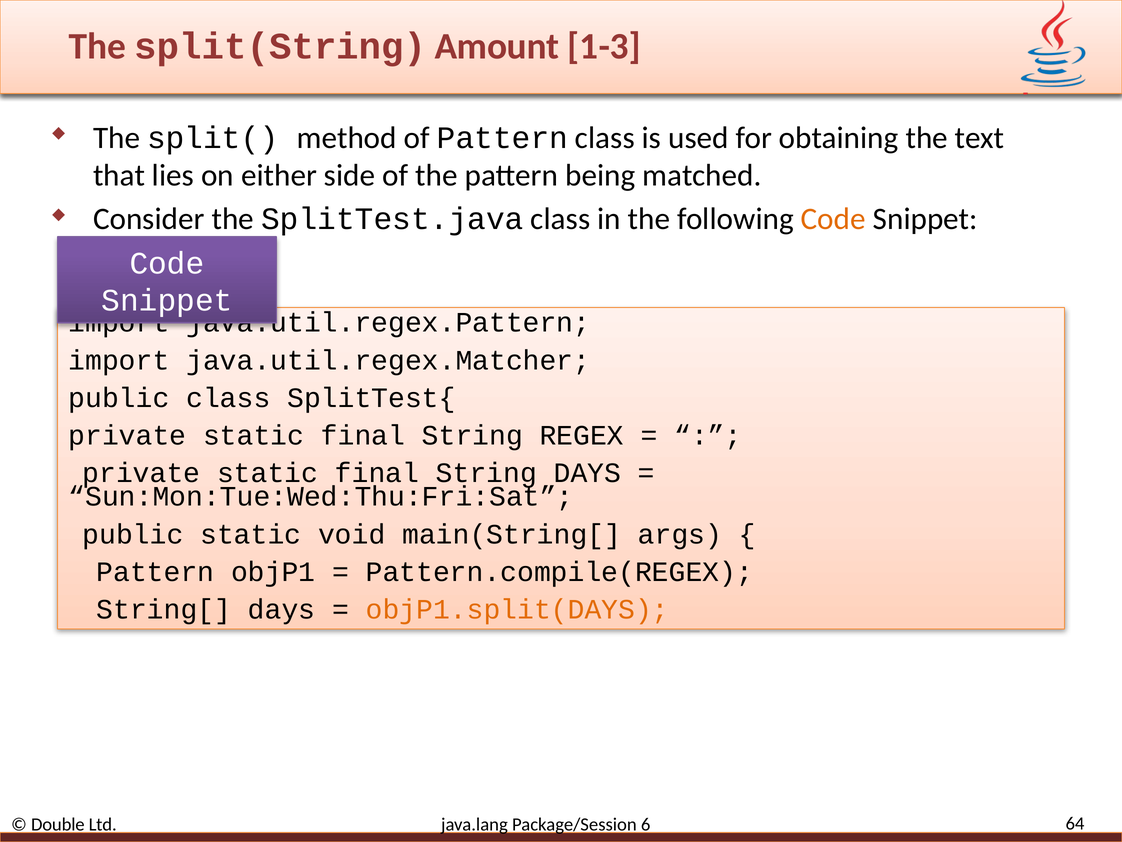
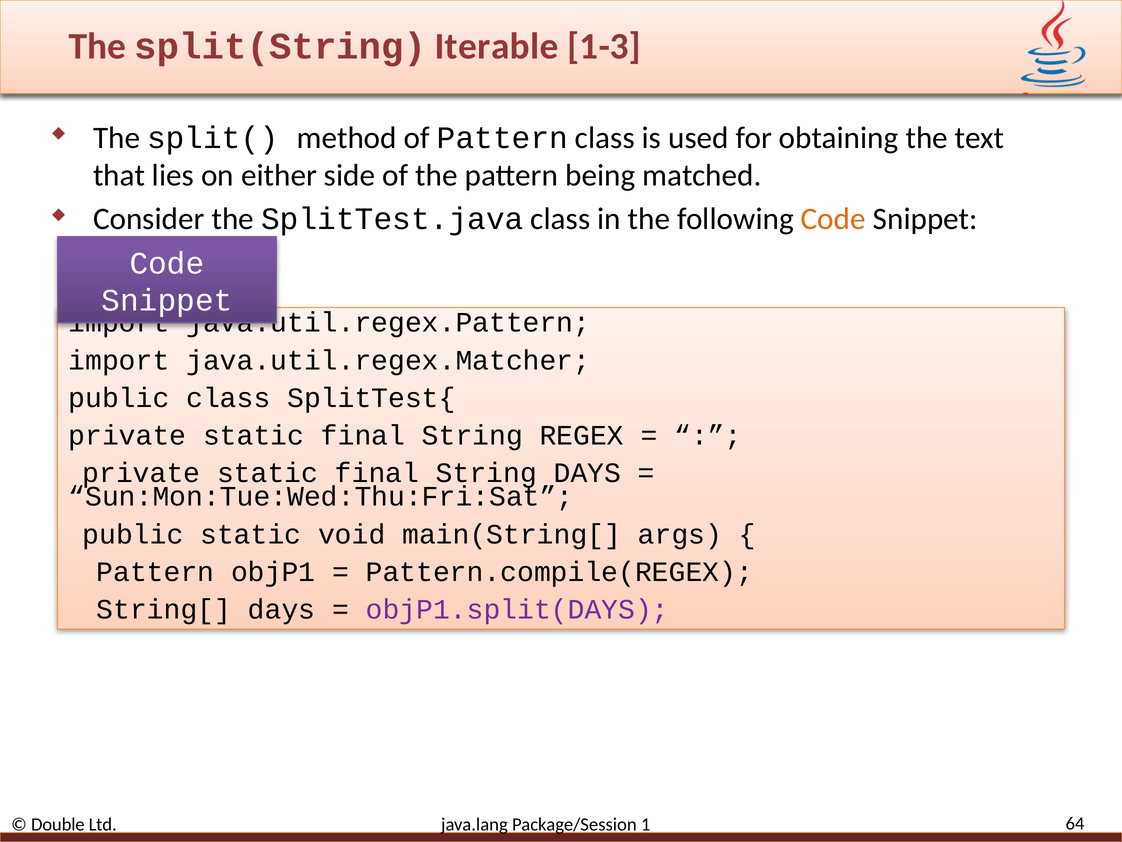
Amount: Amount -> Iterable
objP1.split(DAYS colour: orange -> purple
6: 6 -> 1
